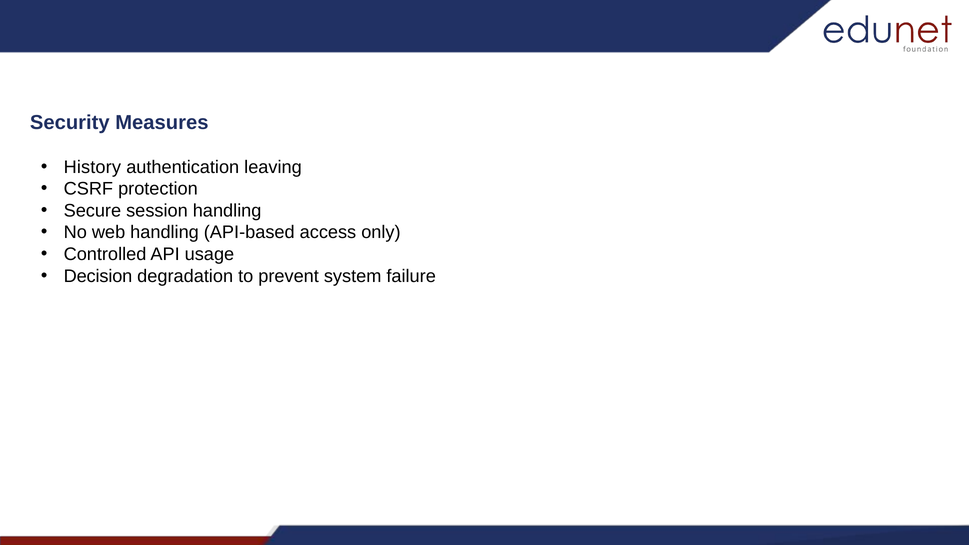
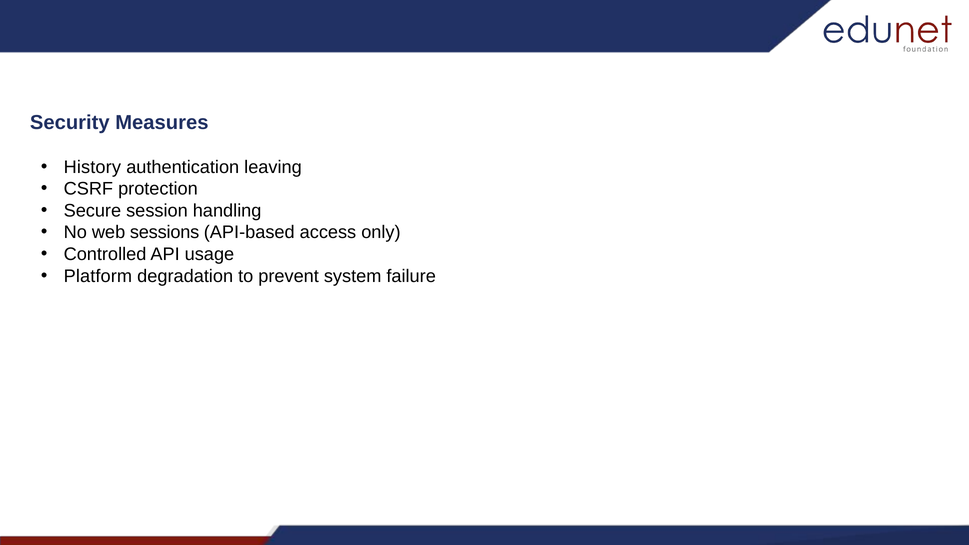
web handling: handling -> sessions
Decision: Decision -> Platform
